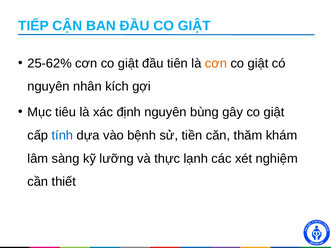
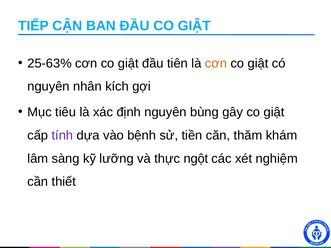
25-62%: 25-62% -> 25-63%
tính colour: blue -> purple
lạnh: lạnh -> ngột
